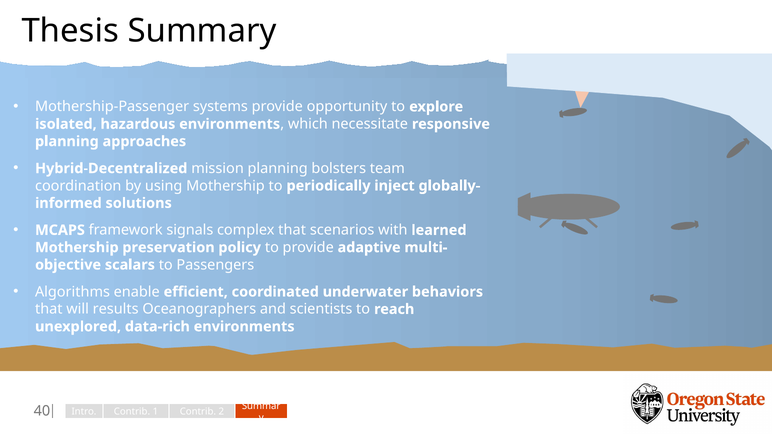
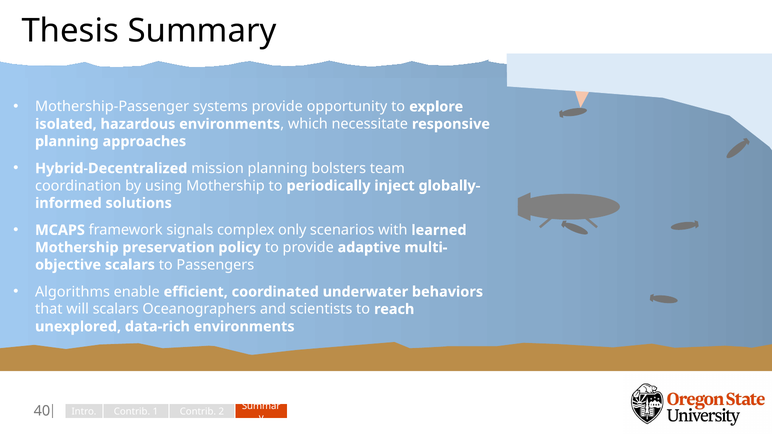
complex that: that -> only
will results: results -> scalars
